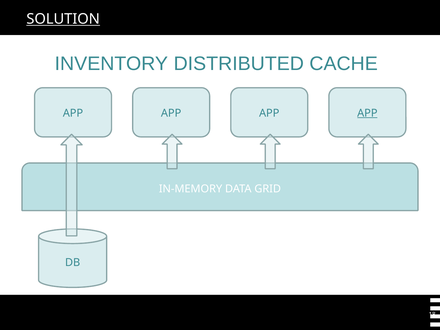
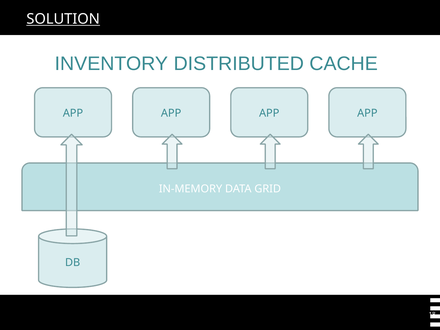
APP at (367, 113) underline: present -> none
